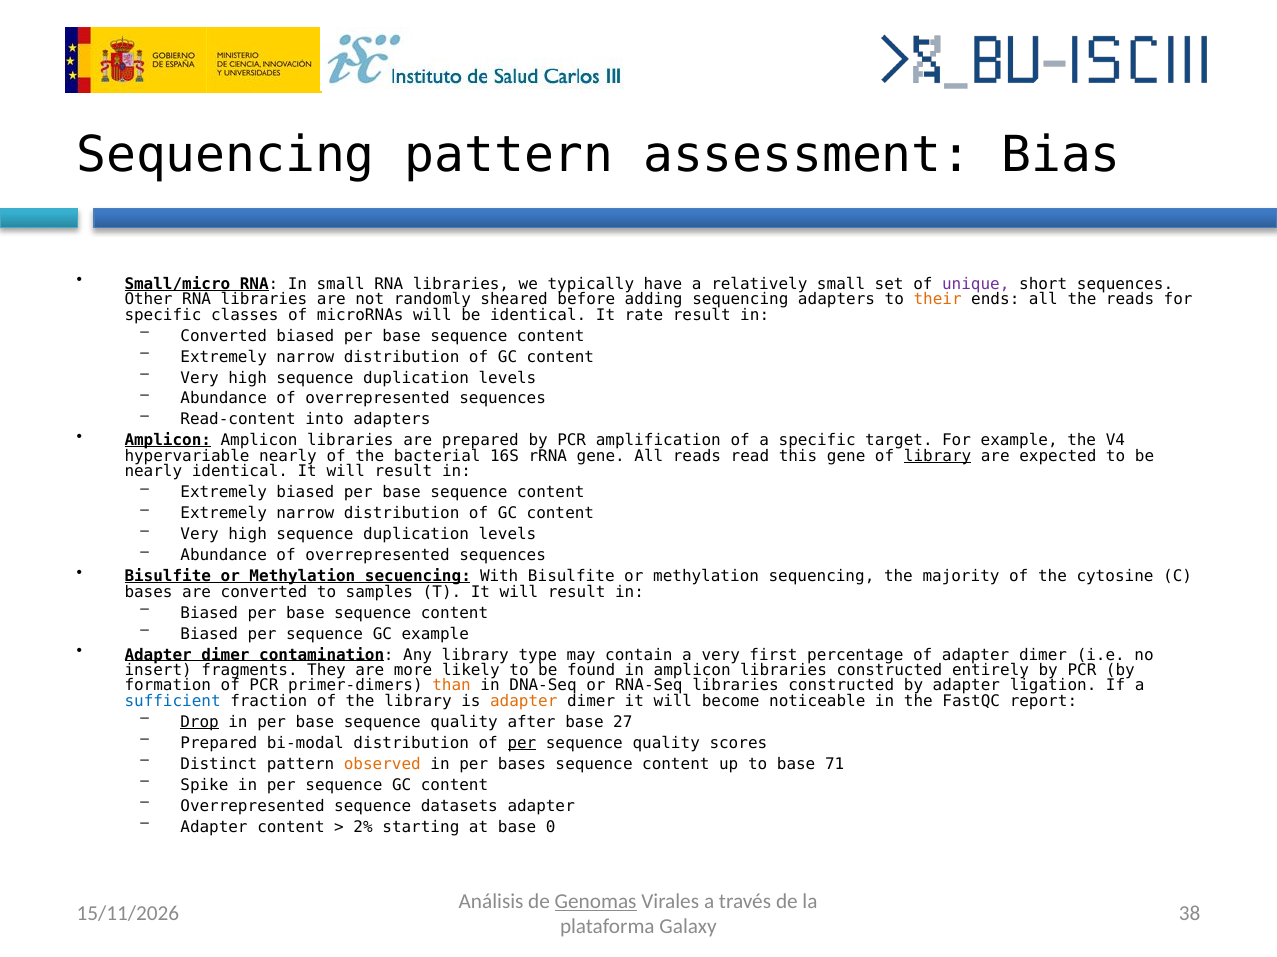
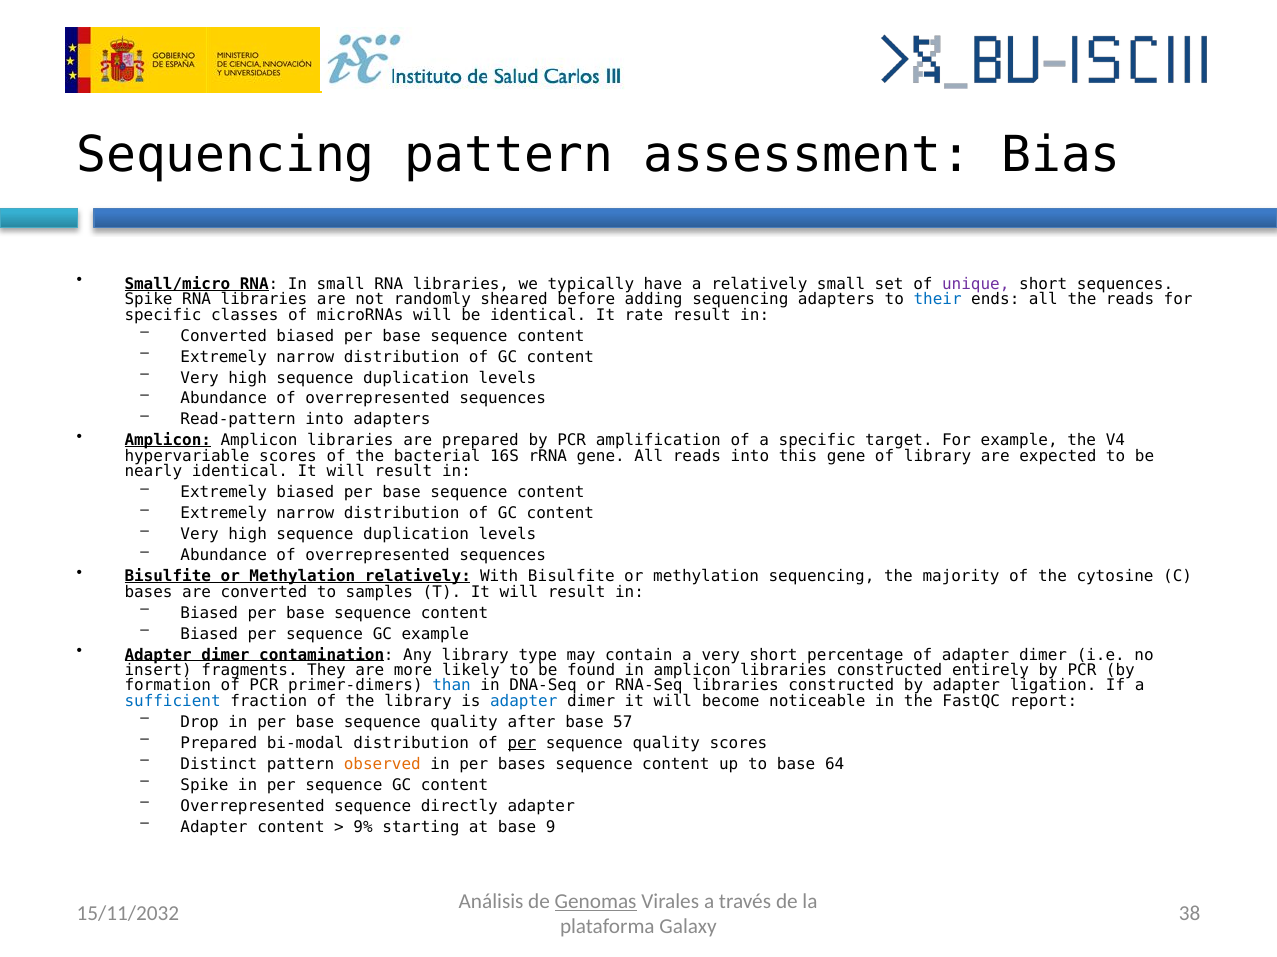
Other at (149, 300): Other -> Spike
their colour: orange -> blue
Read-content: Read-content -> Read-pattern
hypervariable nearly: nearly -> scores
reads read: read -> into
library at (938, 456) underline: present -> none
Methylation secuencing: secuencing -> relatively
very first: first -> short
than colour: orange -> blue
adapter at (524, 701) colour: orange -> blue
Drop underline: present -> none
27: 27 -> 57
71: 71 -> 64
datasets: datasets -> directly
2%: 2% -> 9%
0: 0 -> 9
15/11/2026: 15/11/2026 -> 15/11/2032
